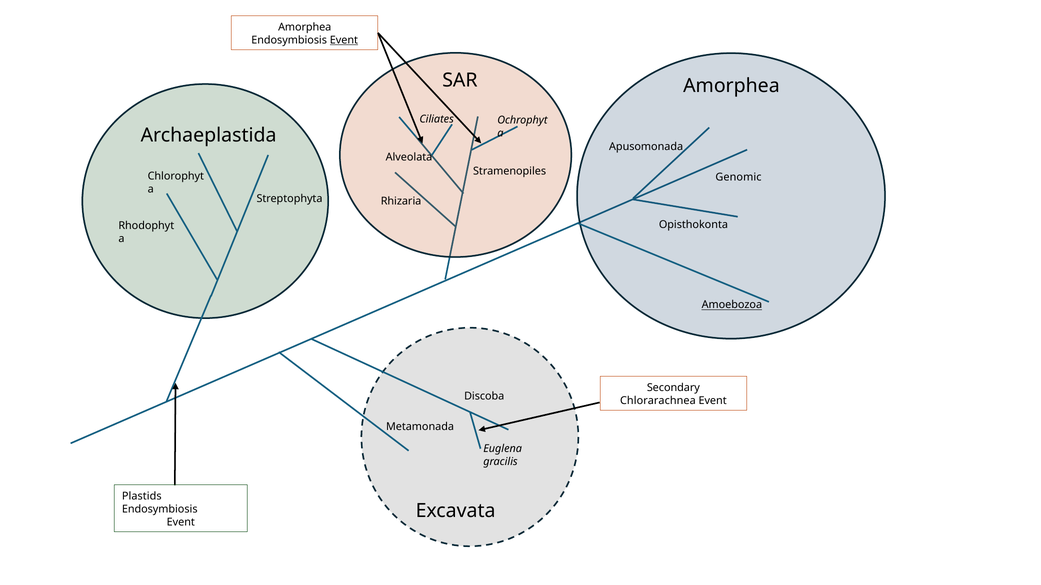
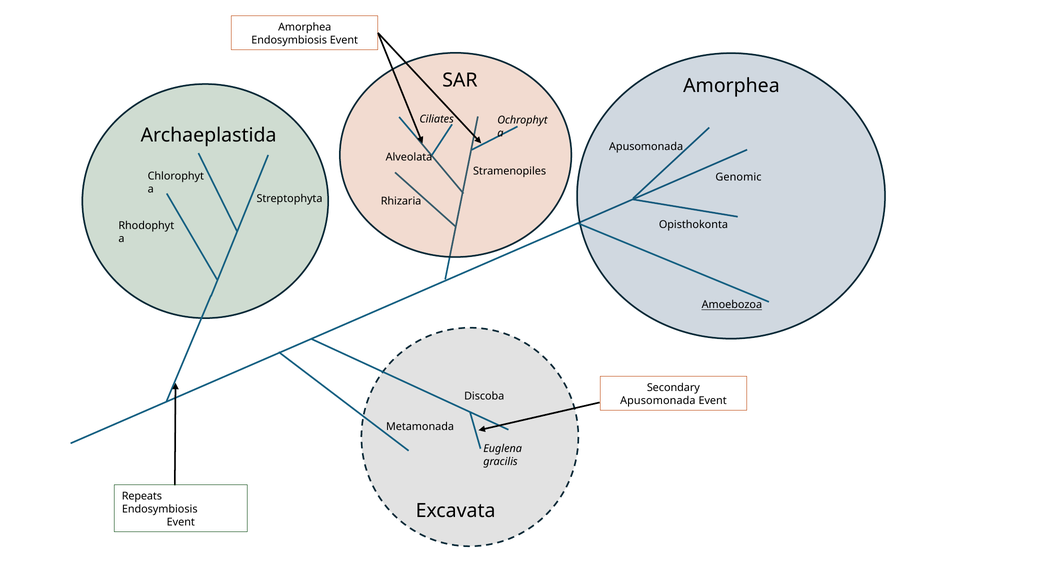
Event at (344, 40) underline: present -> none
Chlorarachnea at (658, 401): Chlorarachnea -> Apusomonada
Plastids: Plastids -> Repeats
